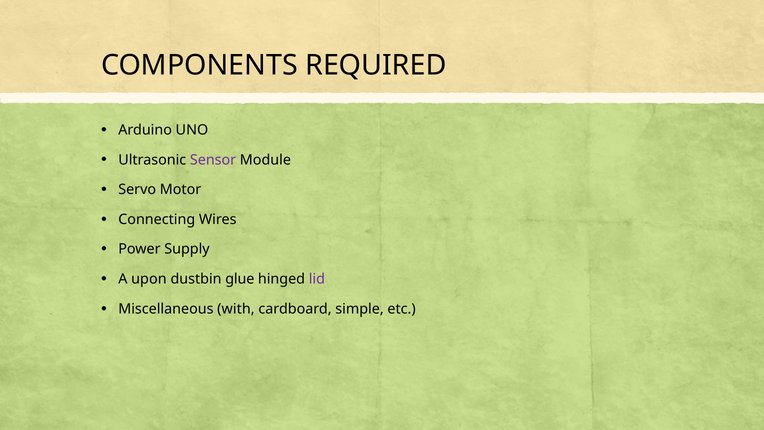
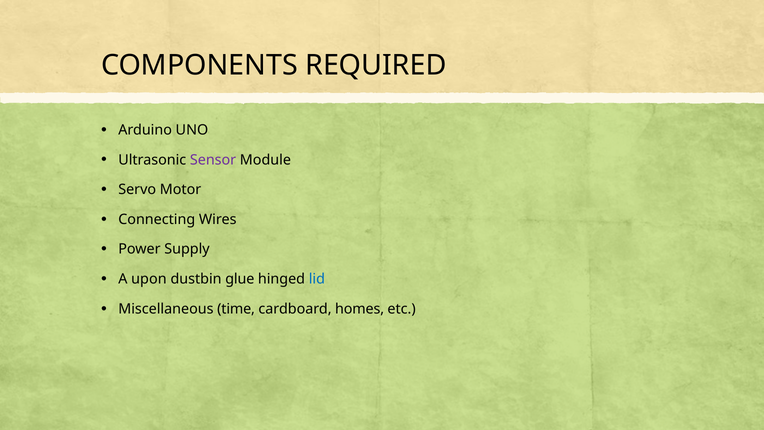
lid colour: purple -> blue
with: with -> time
simple: simple -> homes
